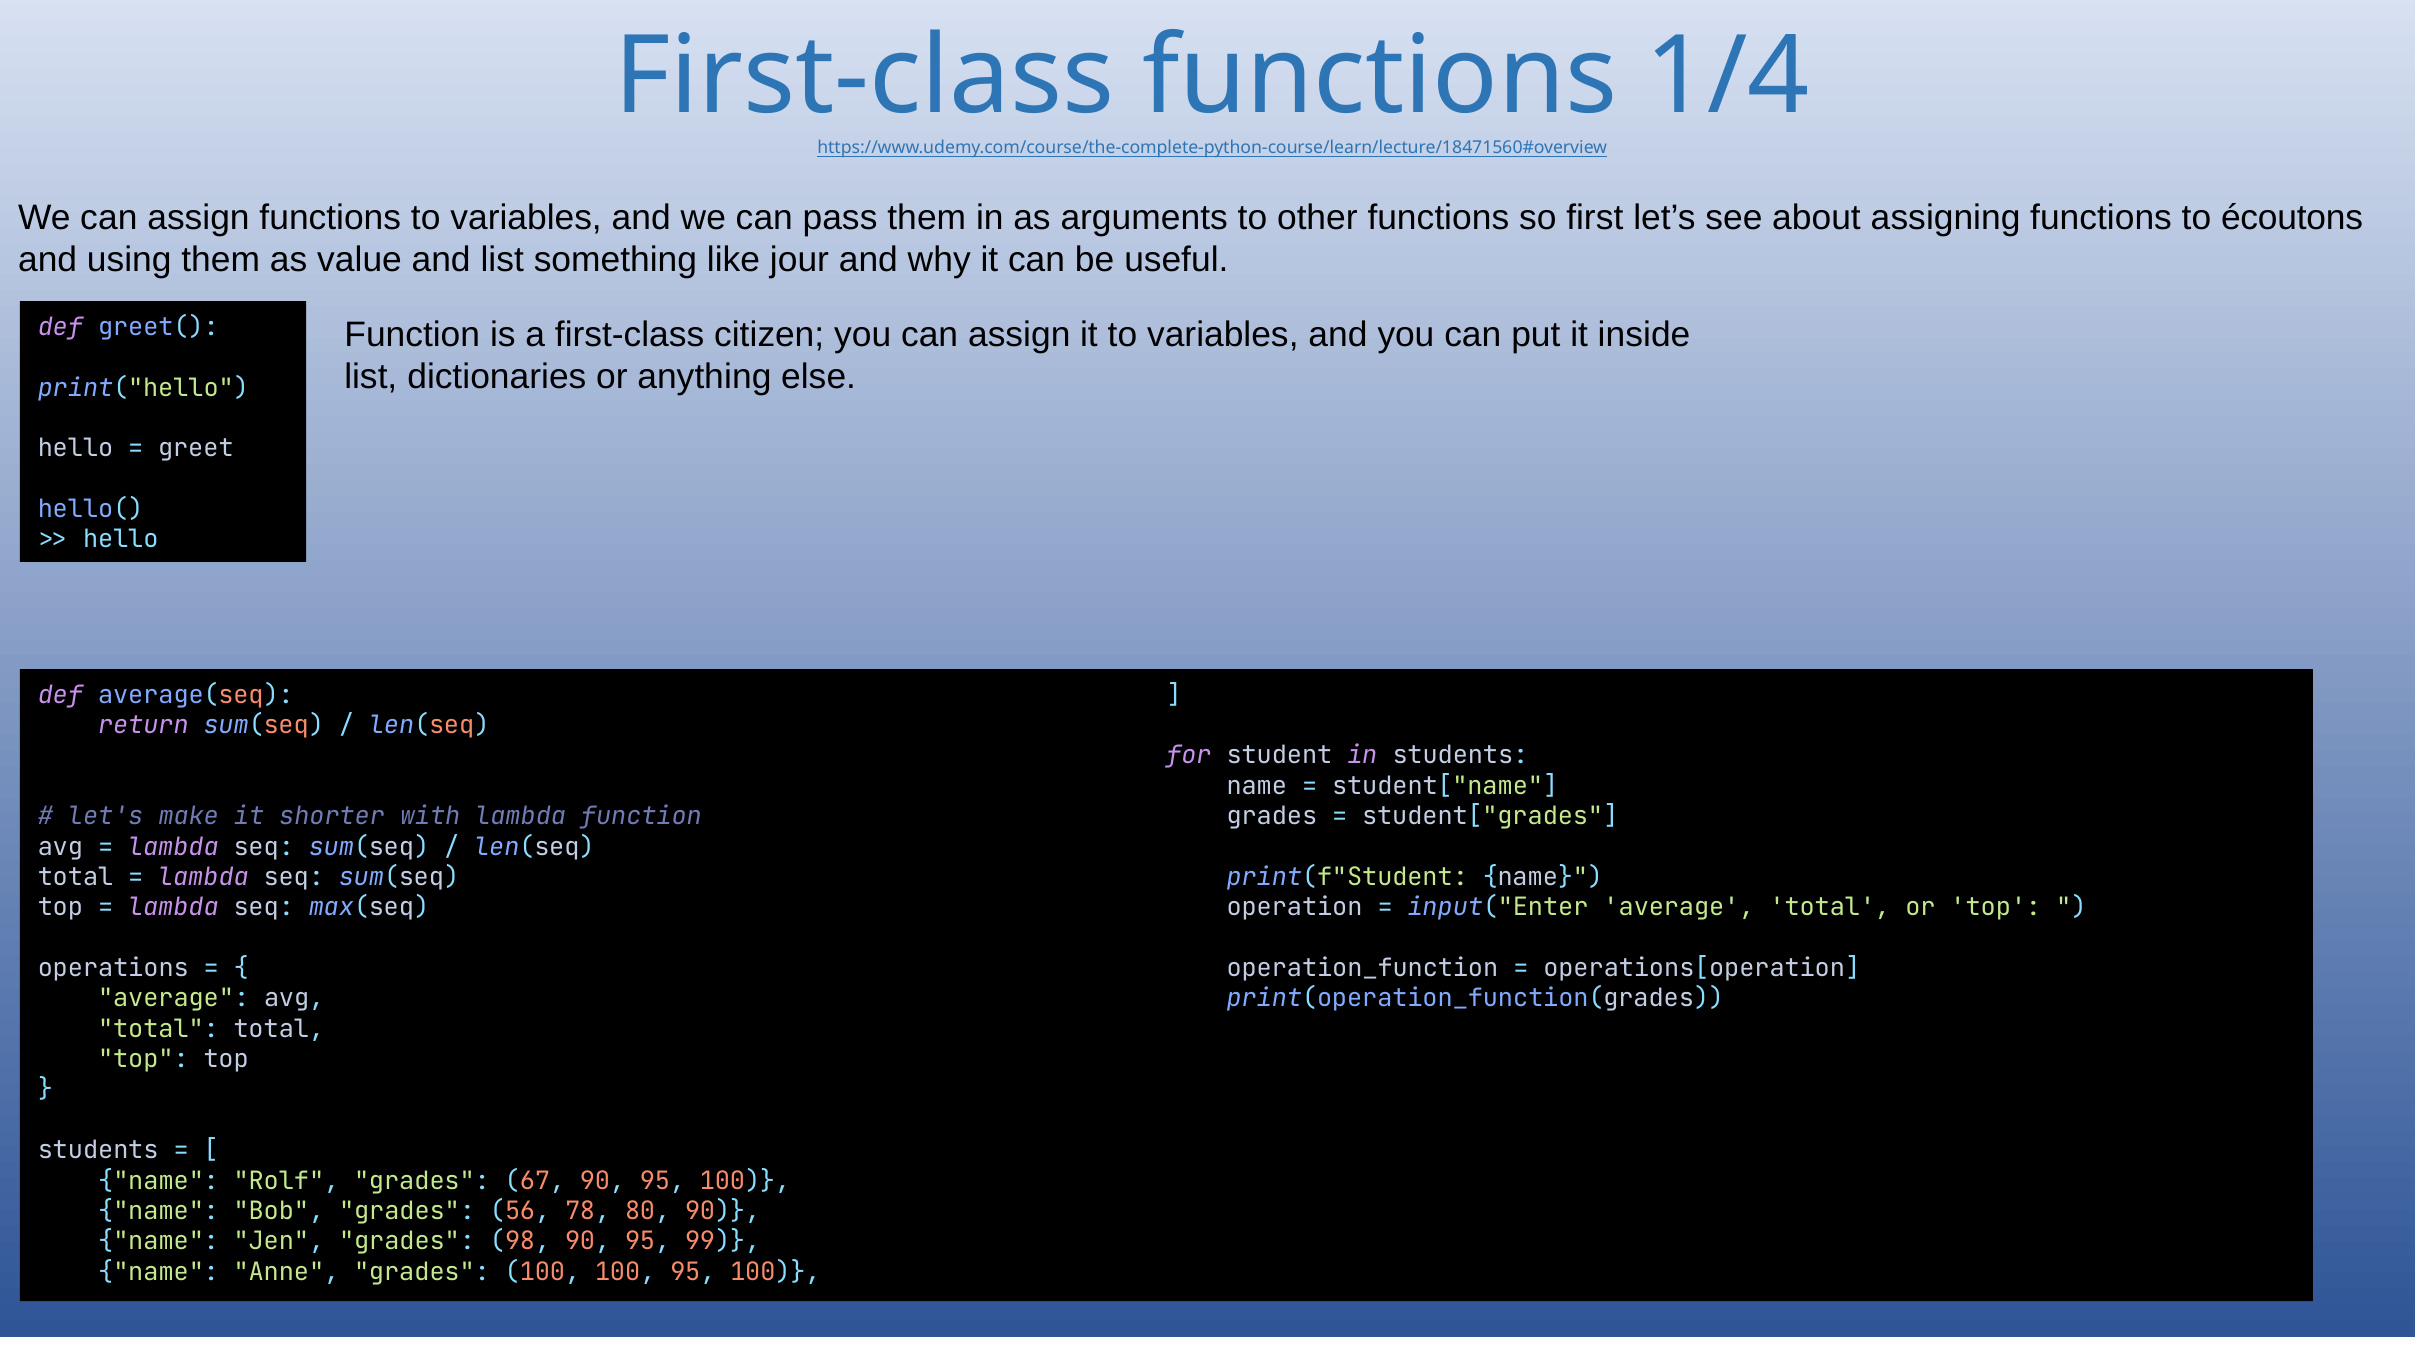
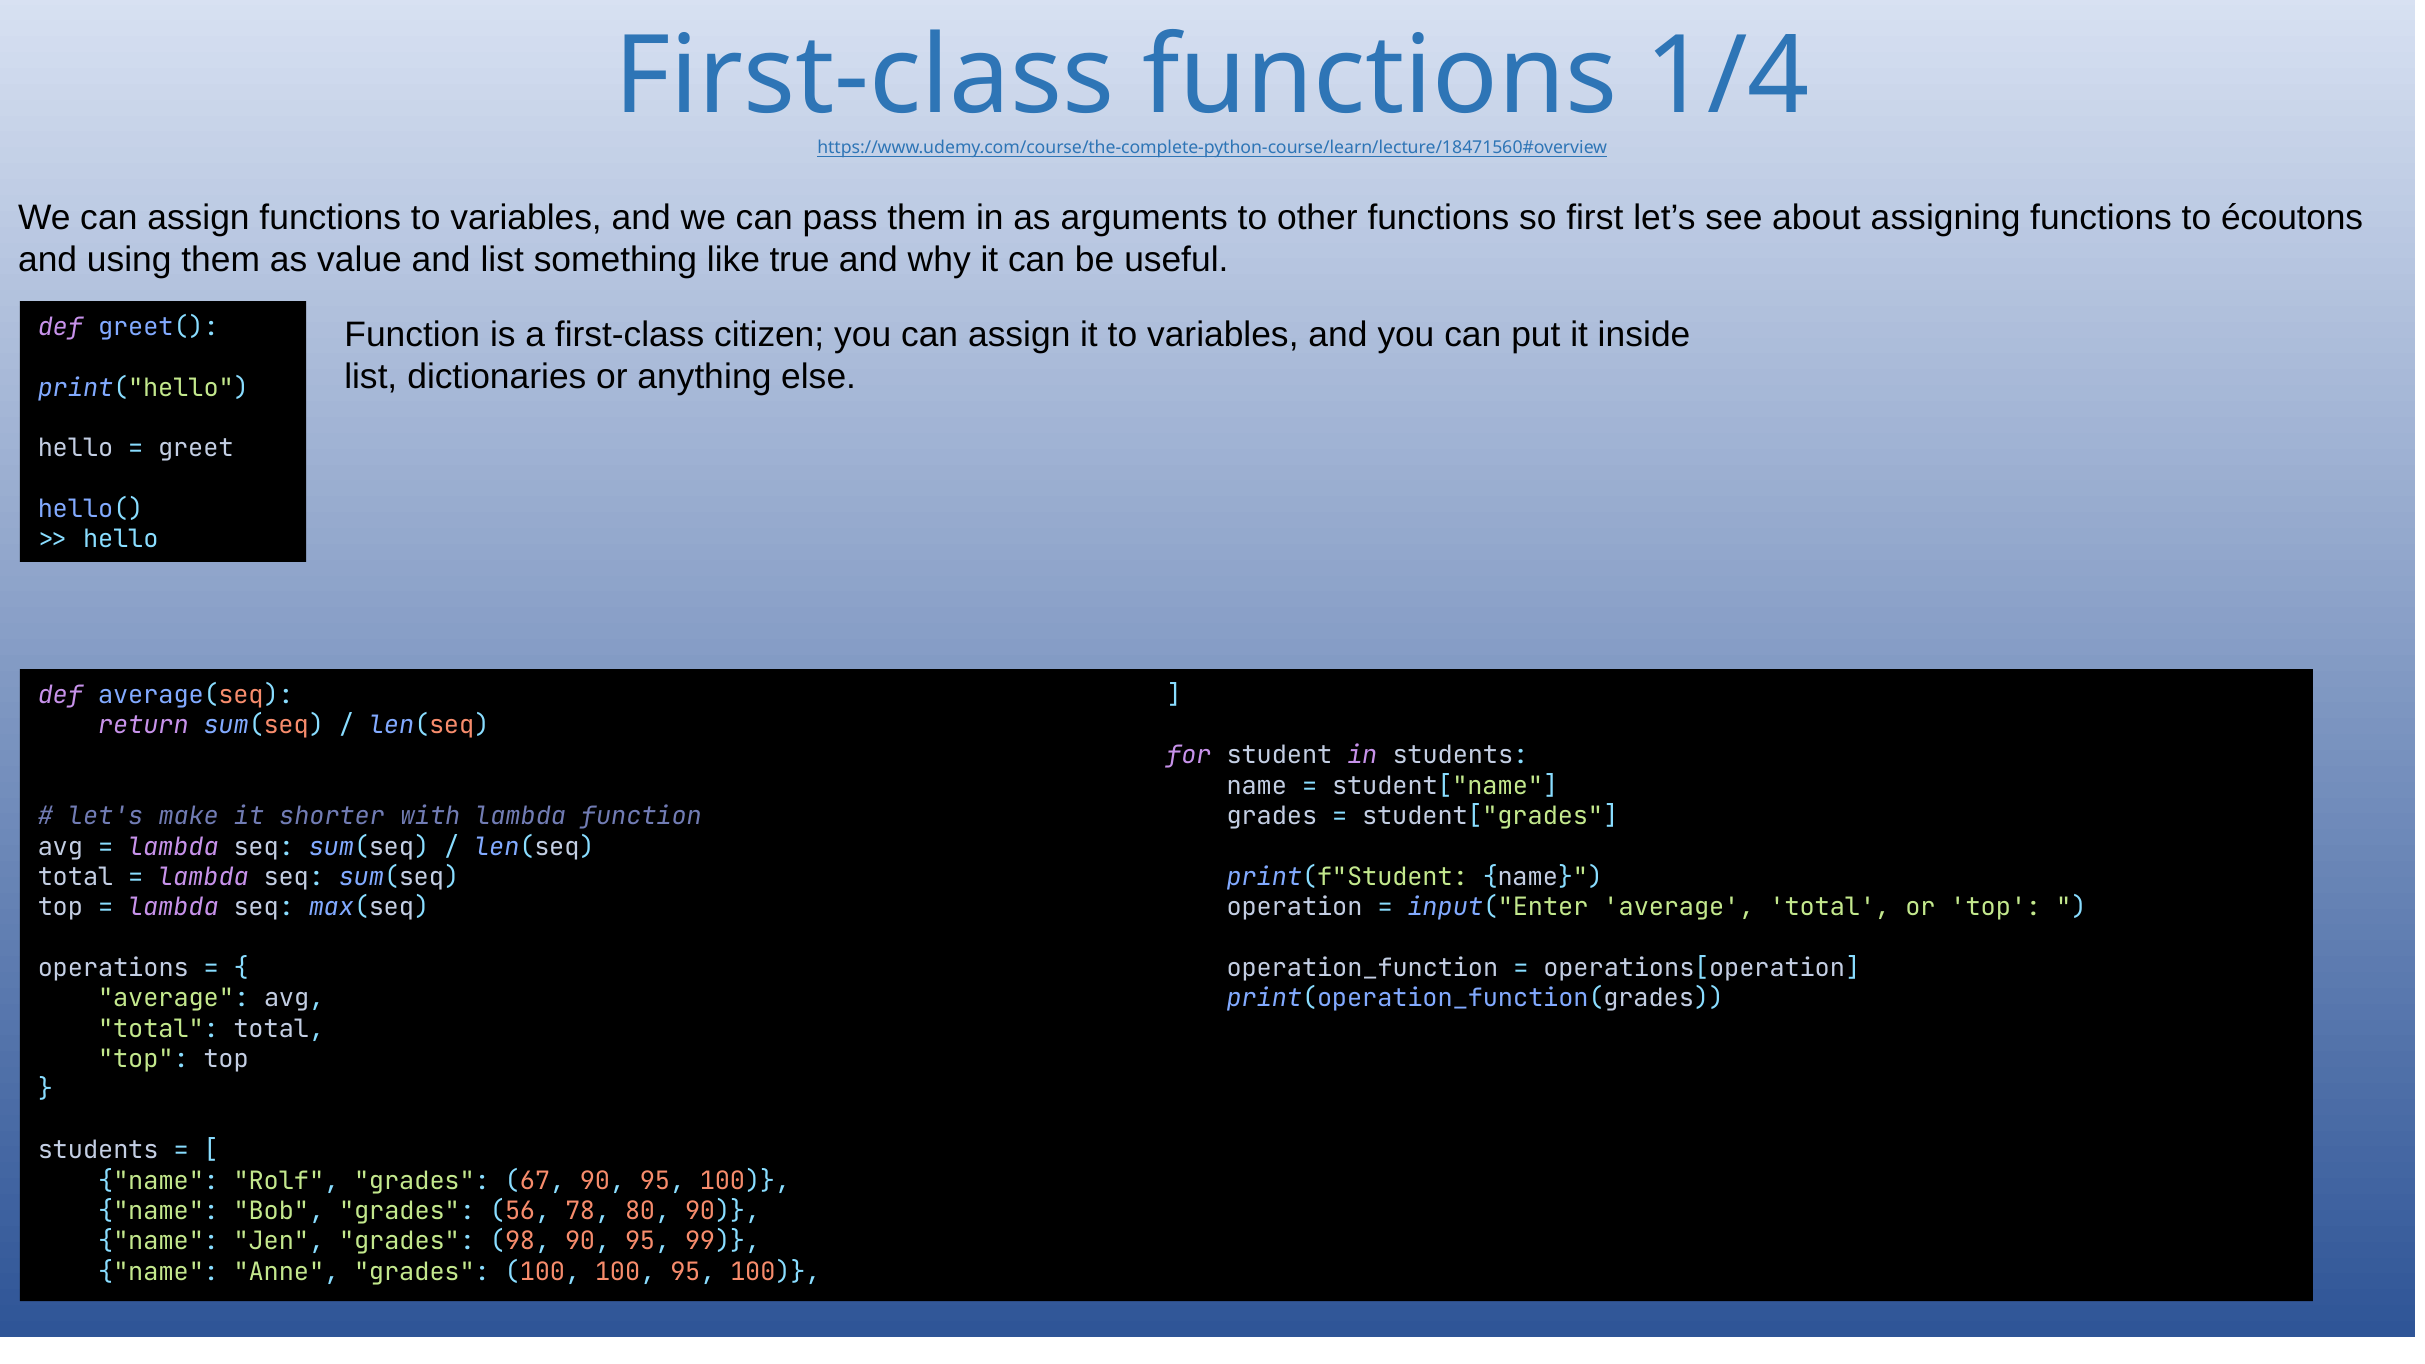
jour: jour -> true
